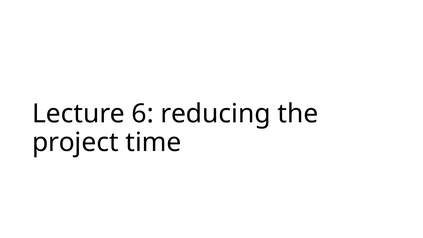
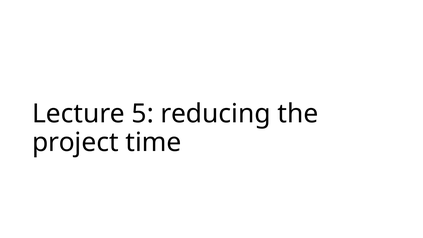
6: 6 -> 5
